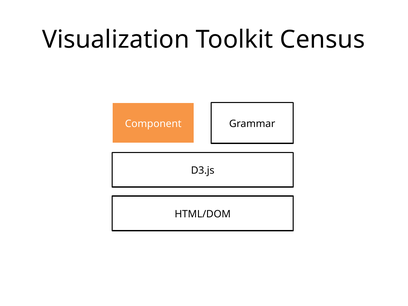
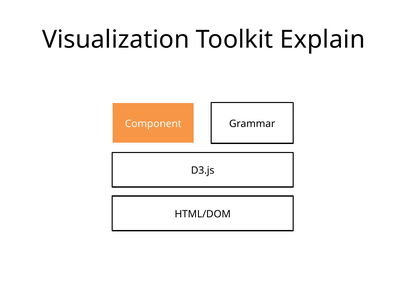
Census: Census -> Explain
